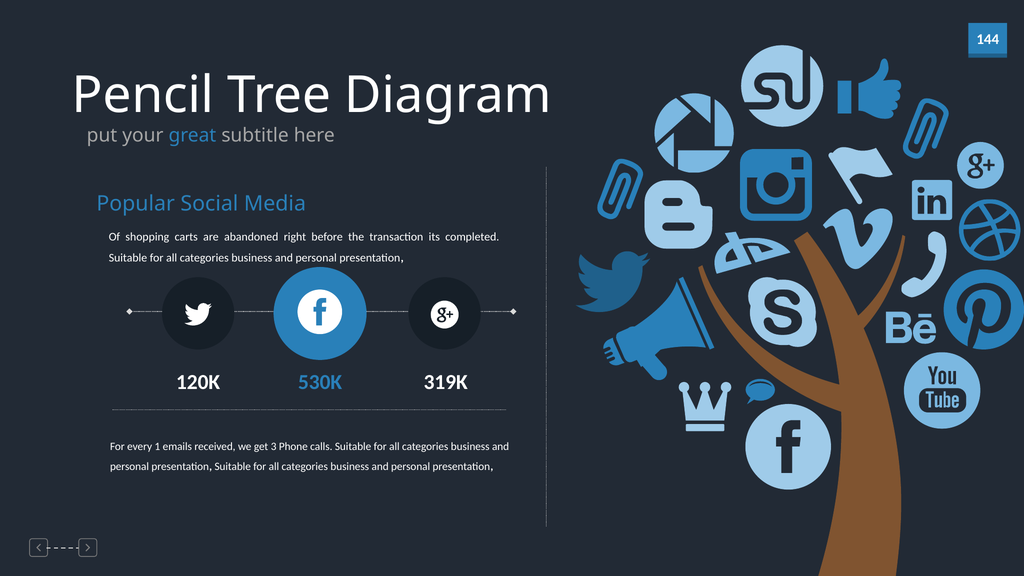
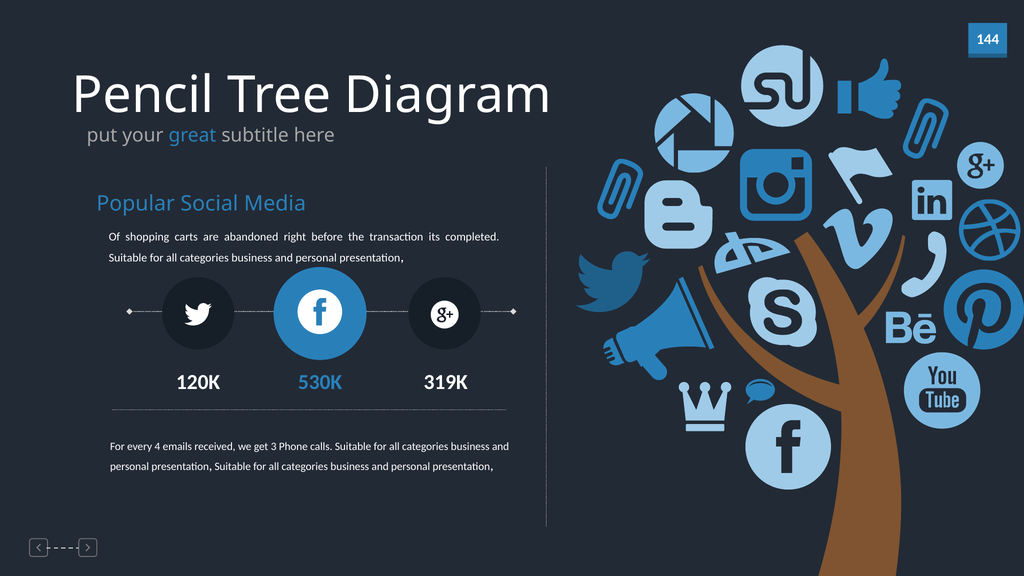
1: 1 -> 4
